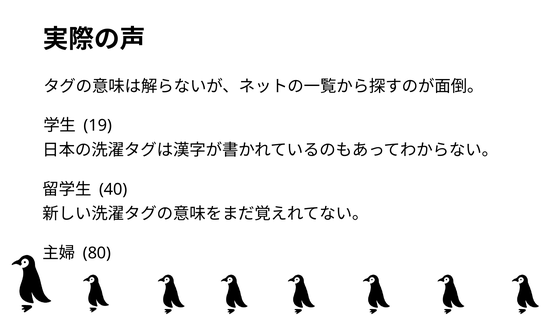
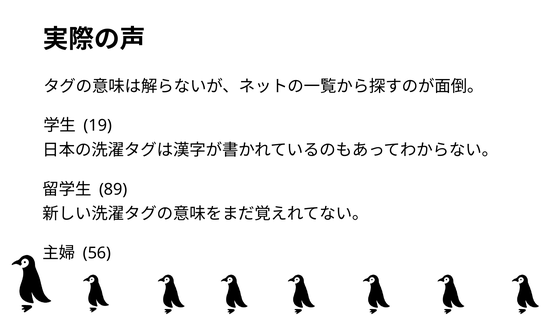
40: 40 -> 89
80: 80 -> 56
